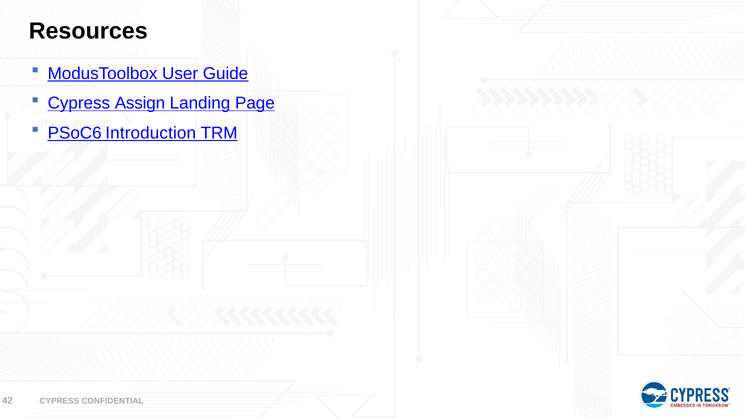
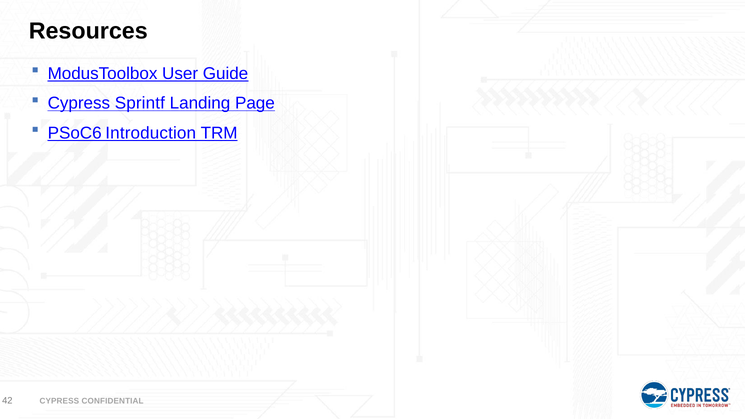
Assign: Assign -> Sprintf
